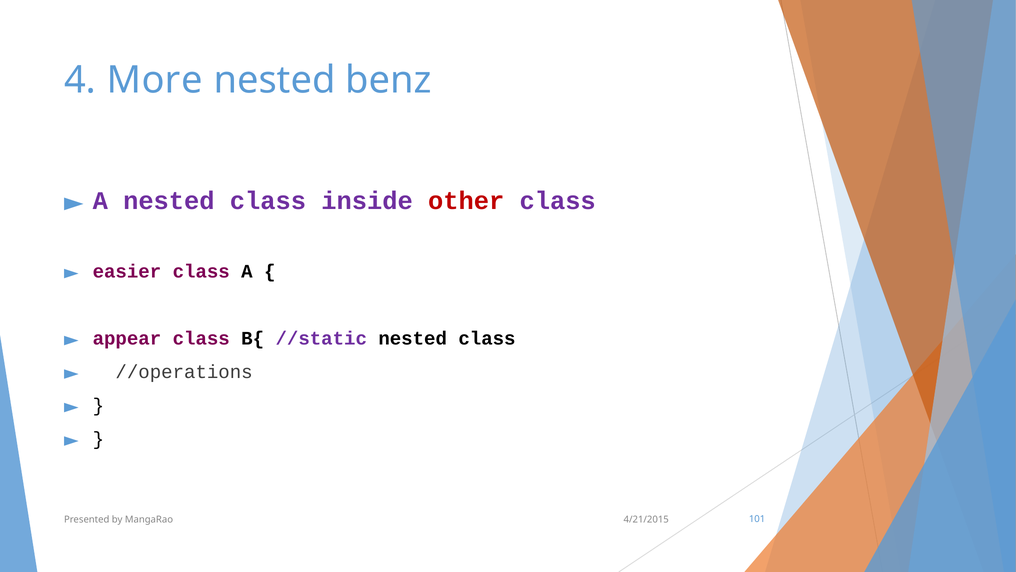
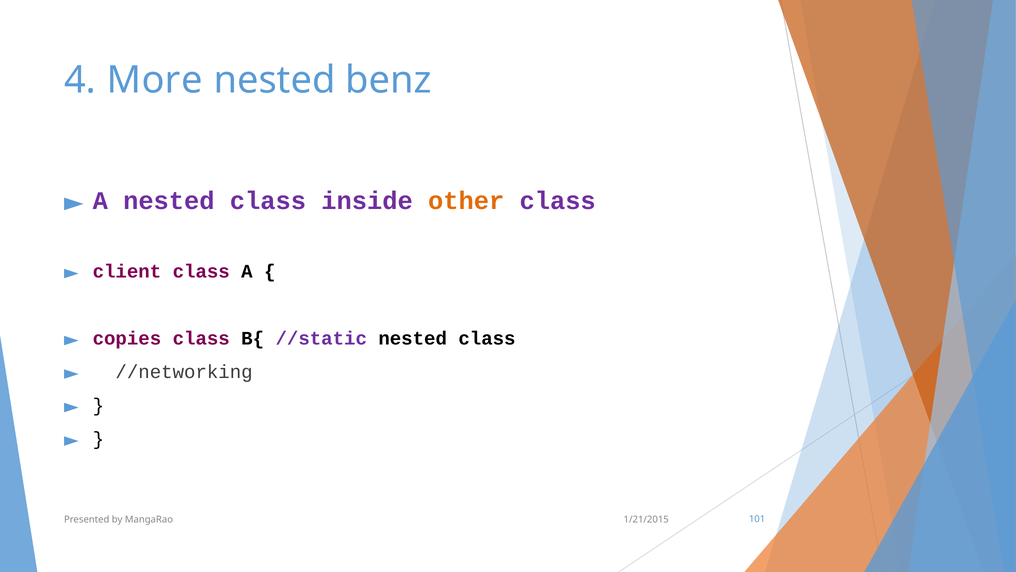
other colour: red -> orange
easier: easier -> client
appear: appear -> copies
//operations: //operations -> //networking
4/21/2015: 4/21/2015 -> 1/21/2015
